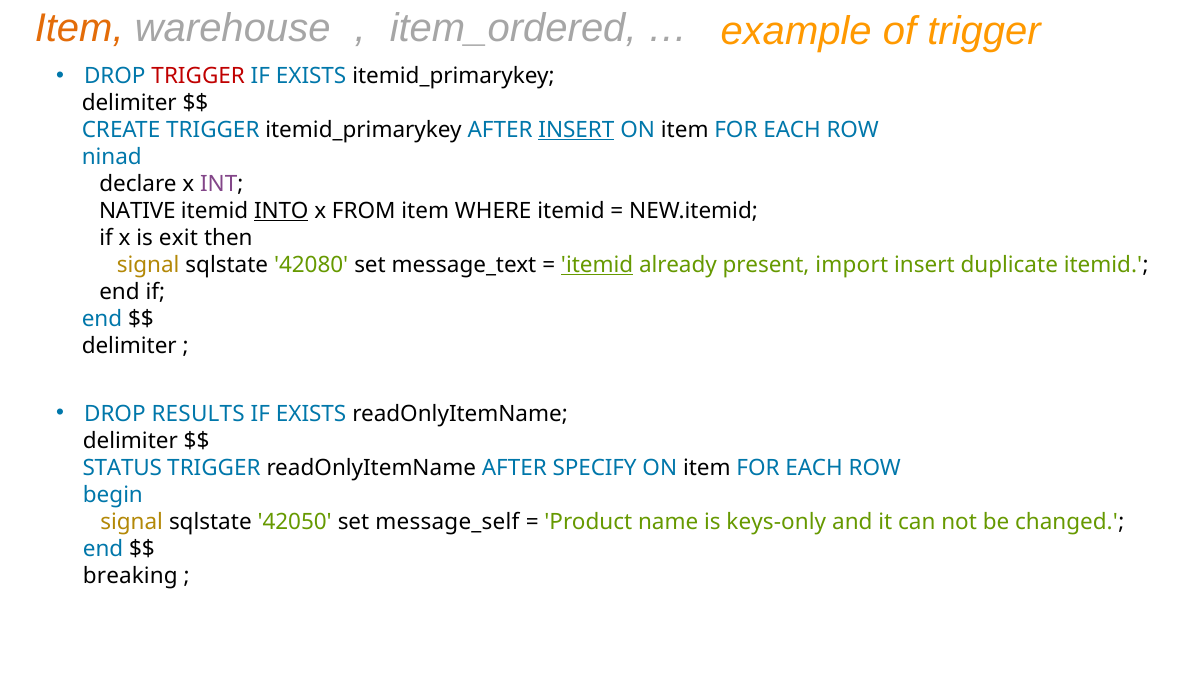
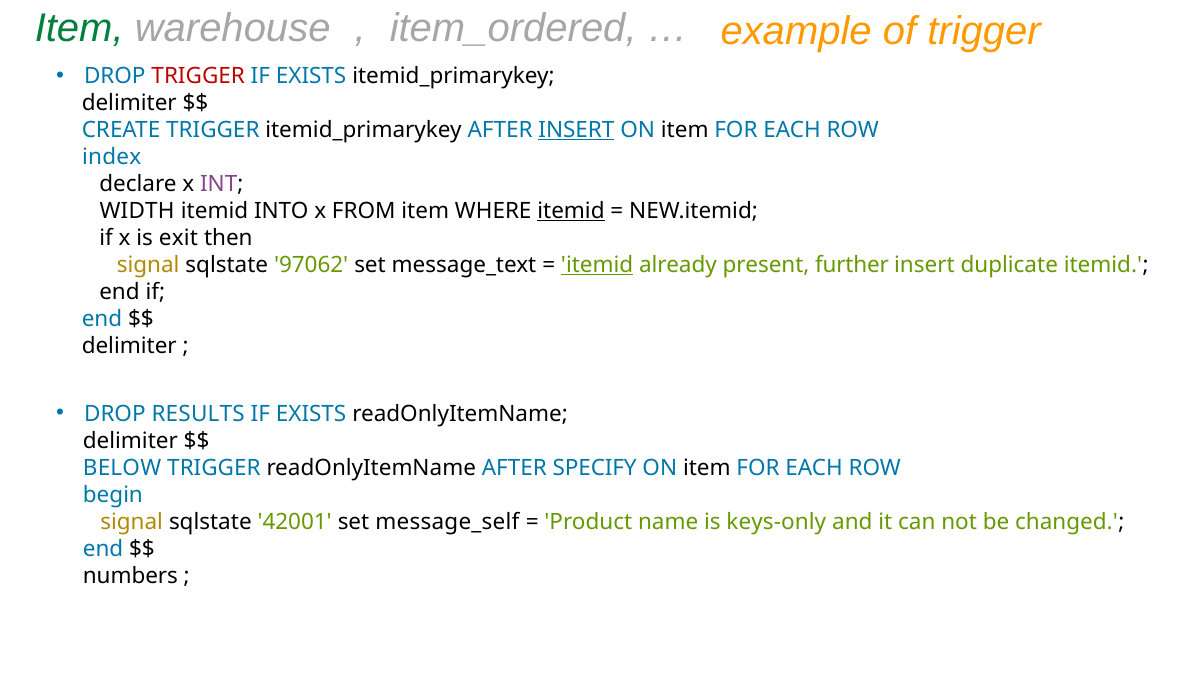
Item at (79, 29) colour: orange -> green
ninad: ninad -> index
NATIVE: NATIVE -> WIDTH
INTO underline: present -> none
itemid at (571, 211) underline: none -> present
42080: 42080 -> 97062
import: import -> further
STATUS: STATUS -> BELOW
42050: 42050 -> 42001
breaking: breaking -> numbers
